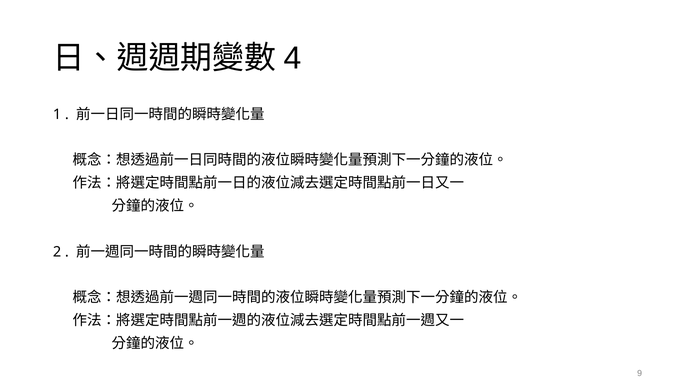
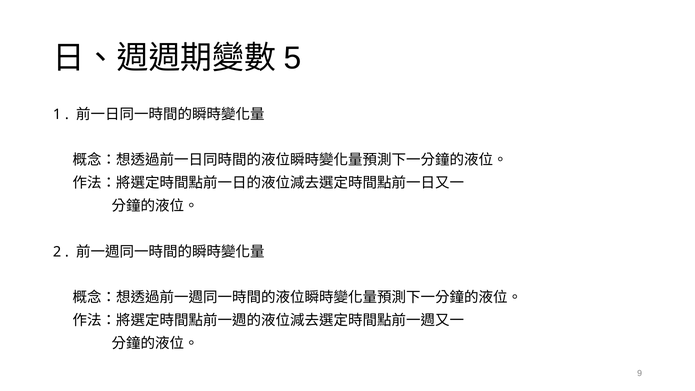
4: 4 -> 5
